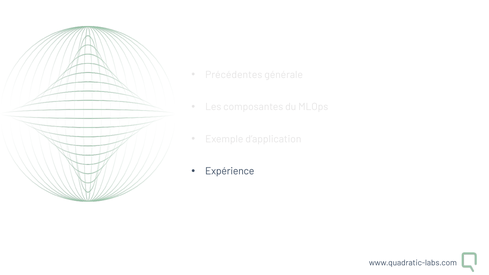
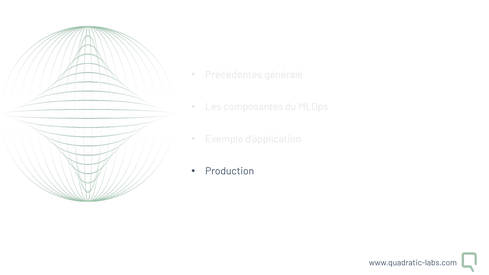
Expérience: Expérience -> Production
